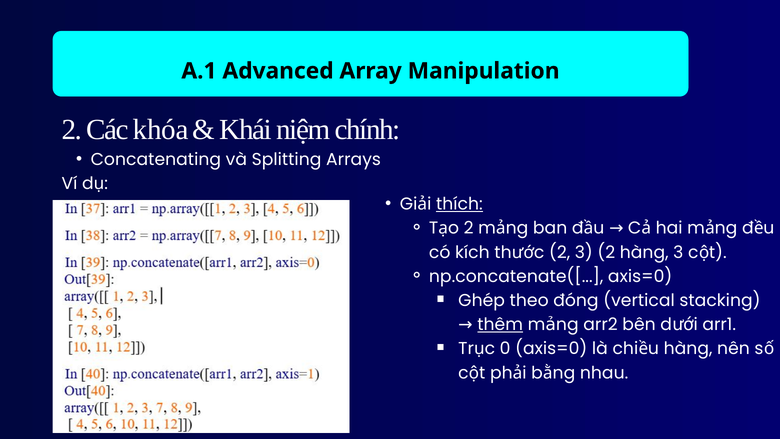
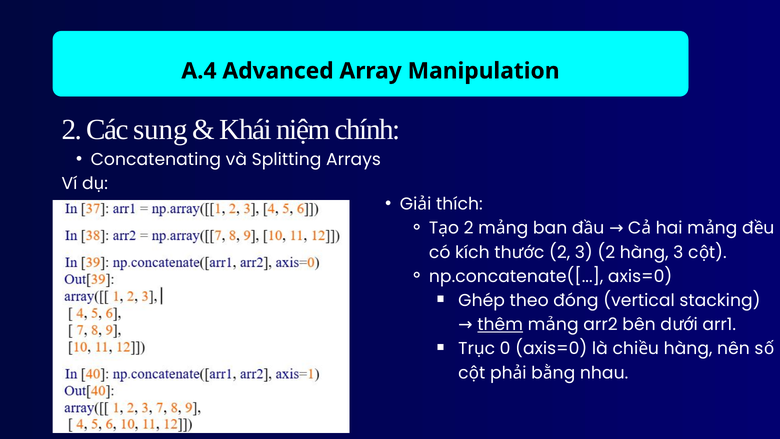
A.1: A.1 -> A.4
khóa: khóa -> sung
thích underline: present -> none
